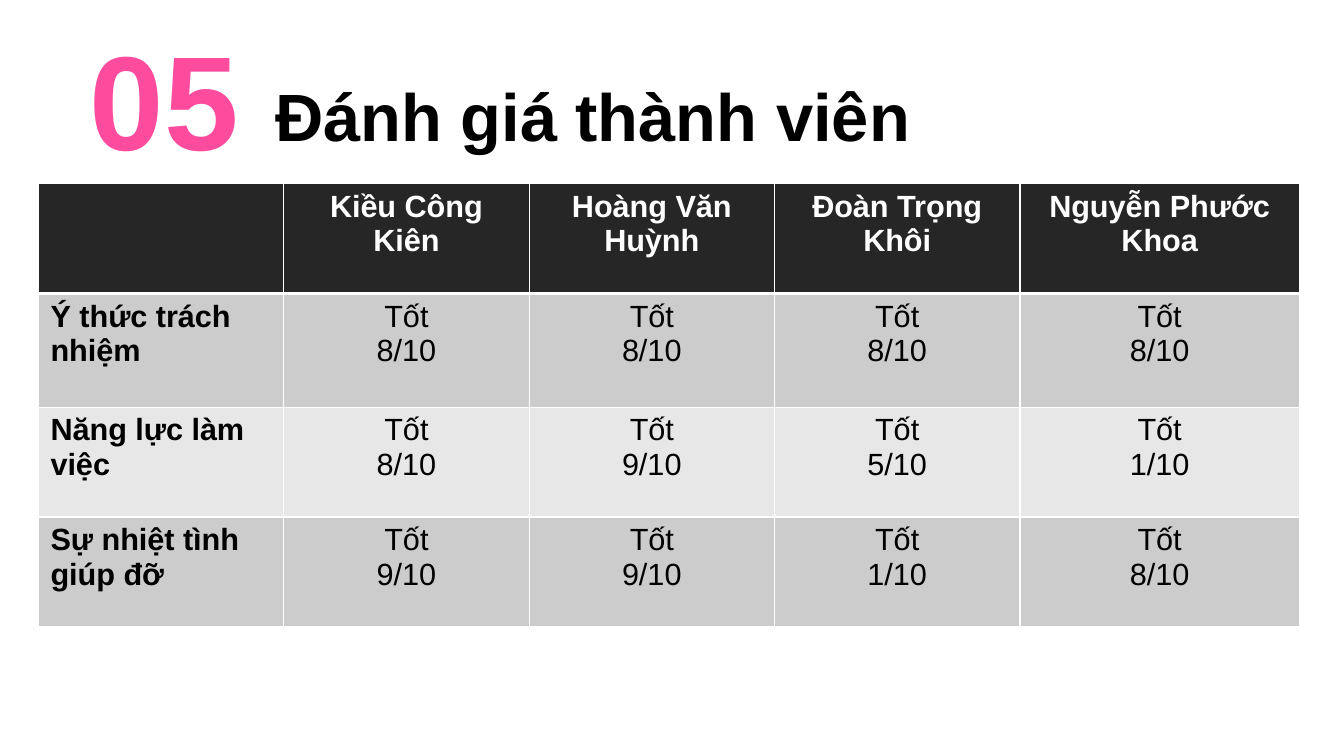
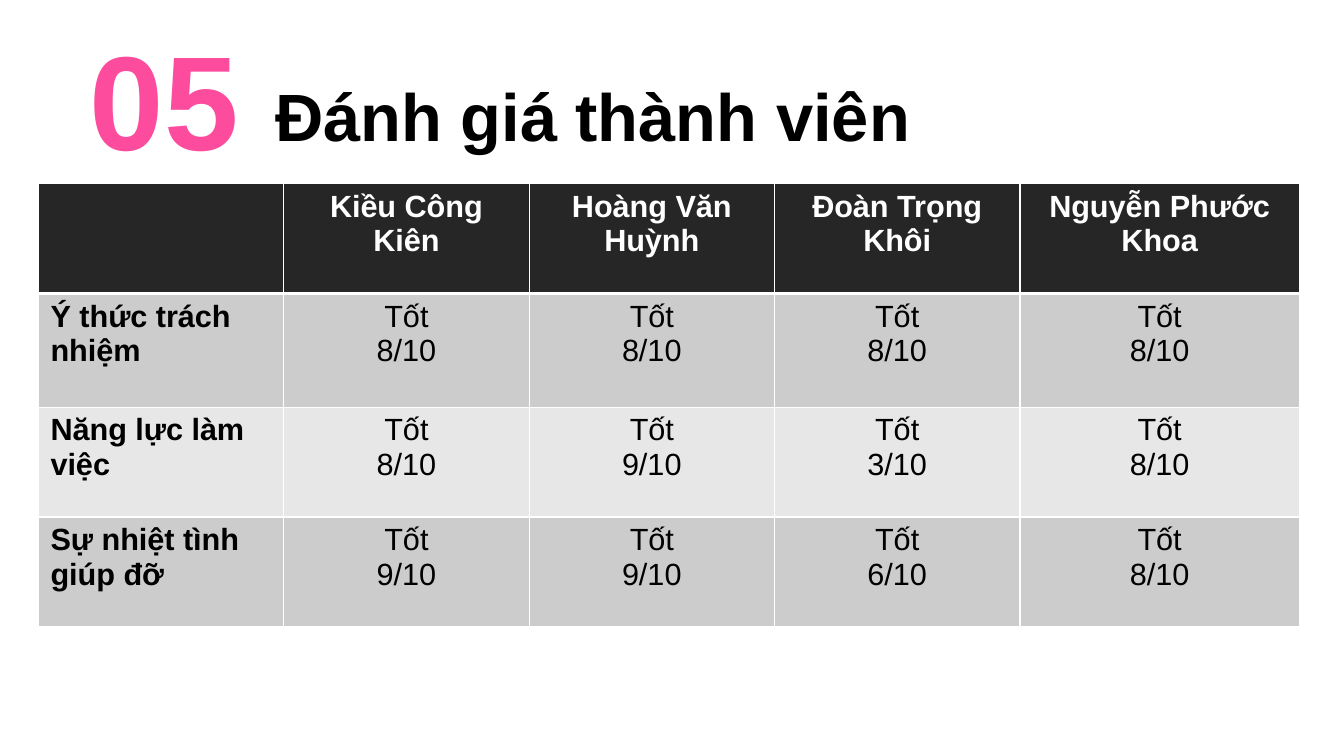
5/10: 5/10 -> 3/10
1/10 at (1160, 466): 1/10 -> 8/10
1/10 at (897, 576): 1/10 -> 6/10
